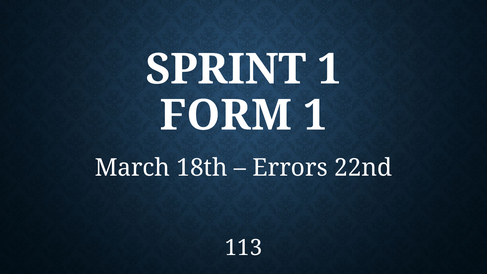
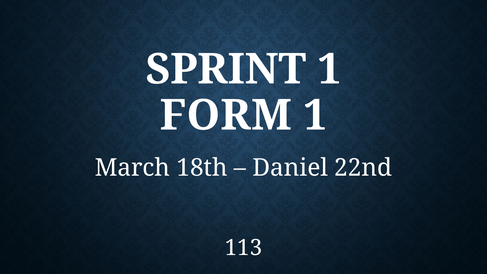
Errors: Errors -> Daniel
